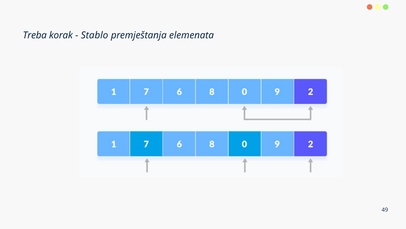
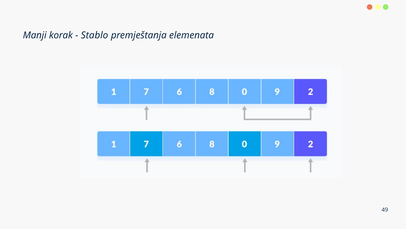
Treba: Treba -> Manji
